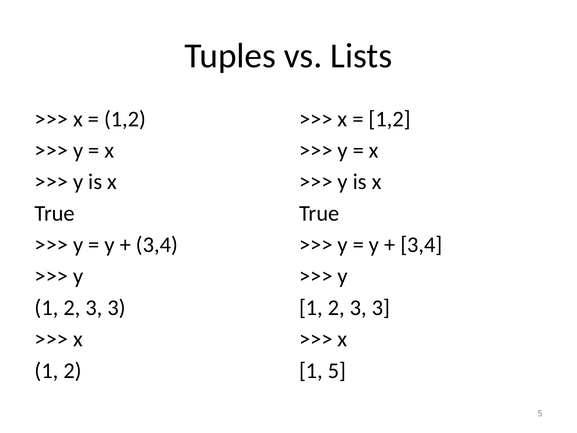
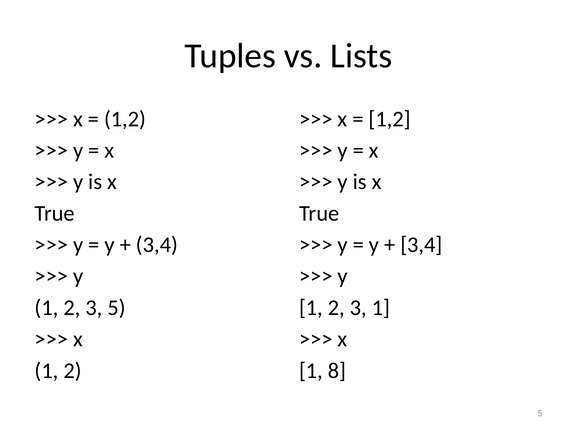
3 at (116, 308): 3 -> 5
3 at (381, 308): 3 -> 1
1 5: 5 -> 8
